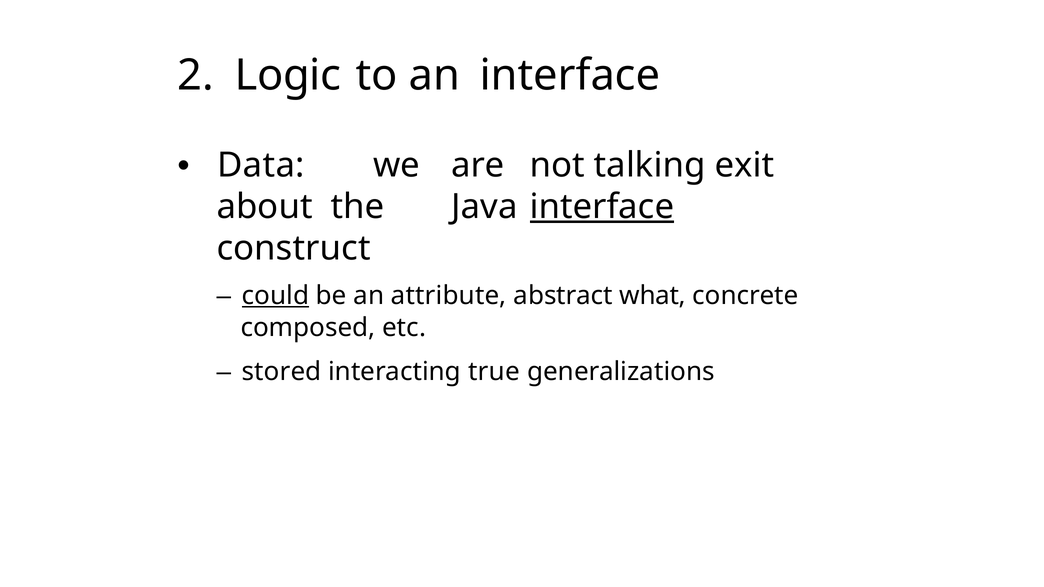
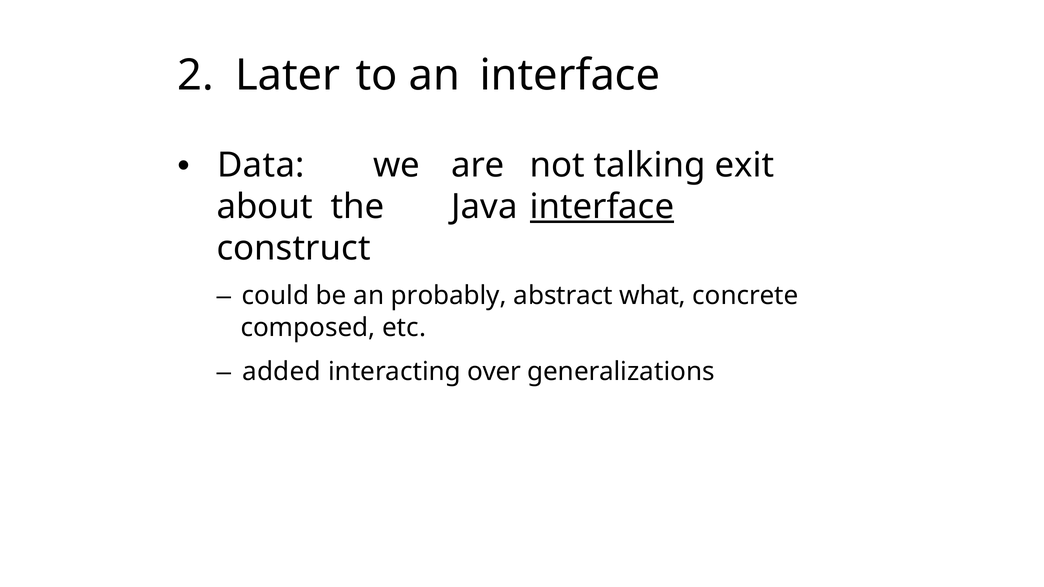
Logic: Logic -> Later
could underline: present -> none
attribute: attribute -> probably
stored: stored -> added
true: true -> over
